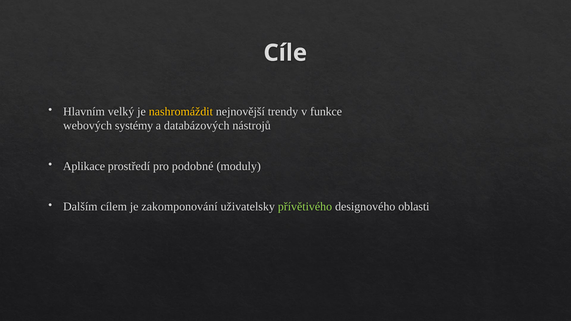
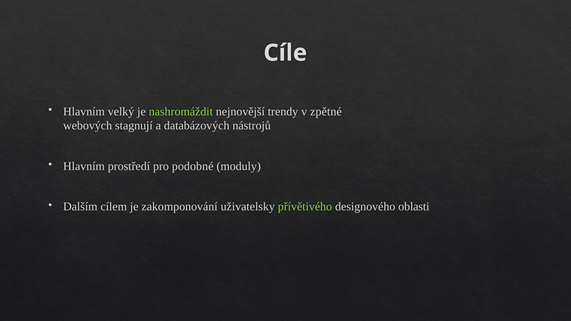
nashromáždit colour: yellow -> light green
funkce: funkce -> zpětné
systémy: systémy -> stagnují
Aplikace at (84, 166): Aplikace -> Hlavním
